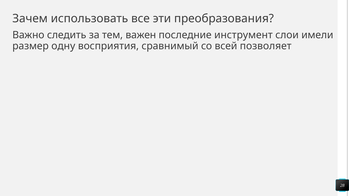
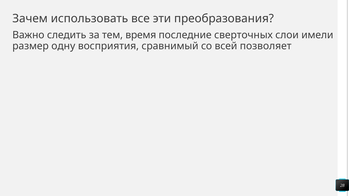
важен: важен -> время
инструмент: инструмент -> сверточных
